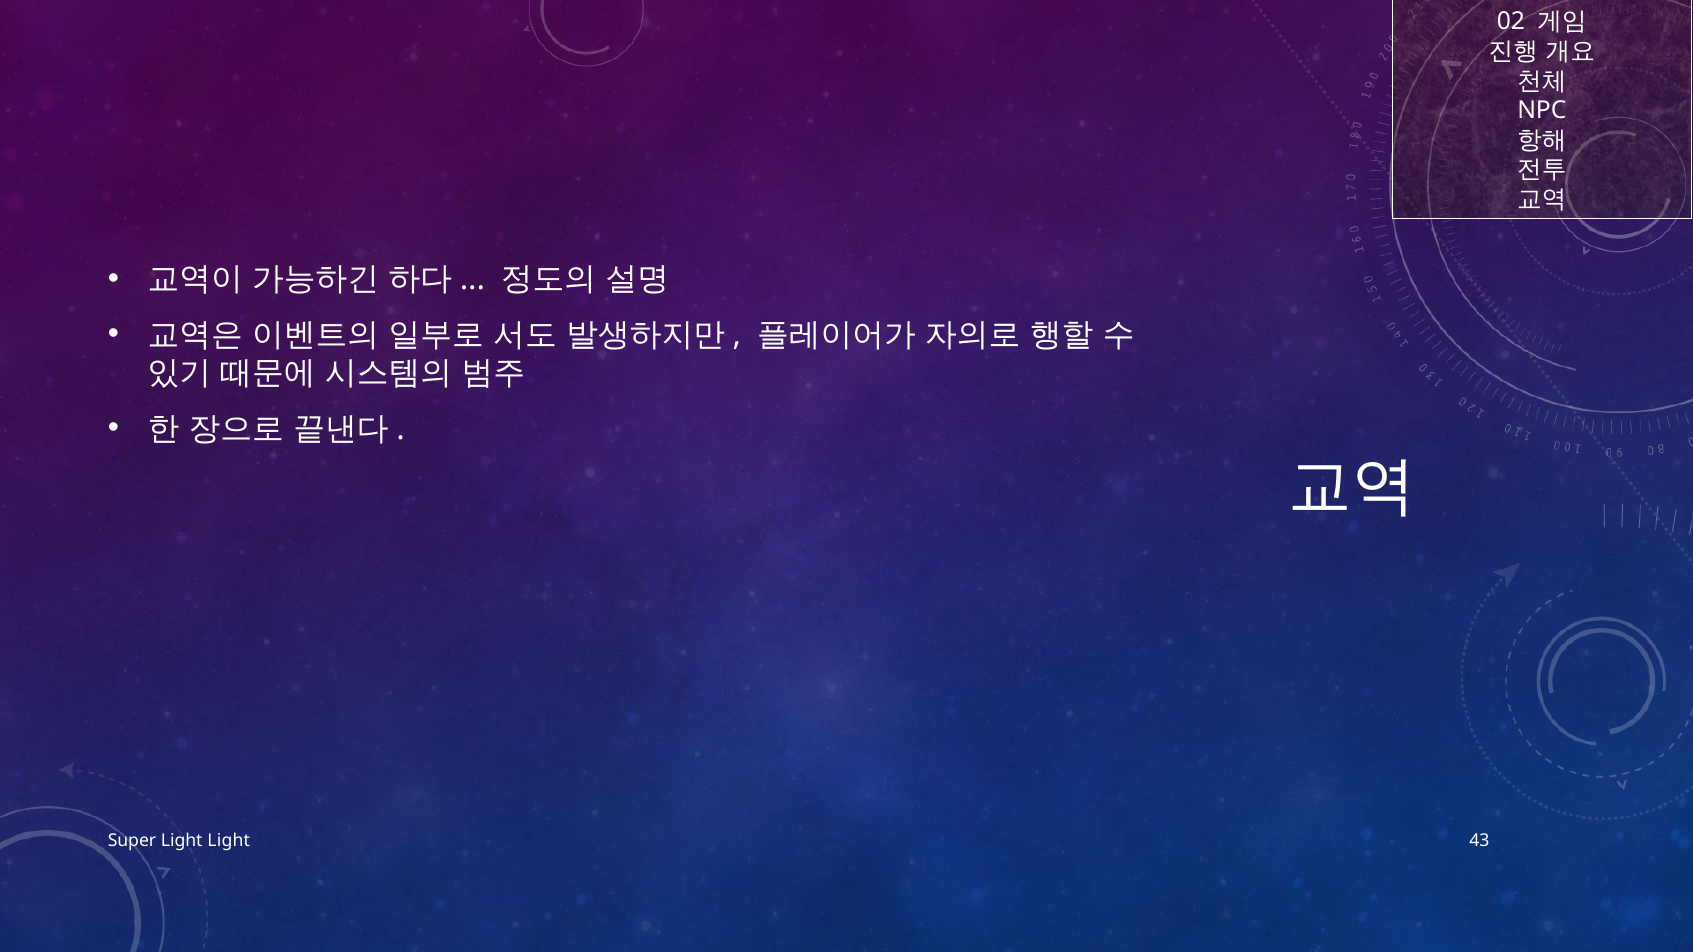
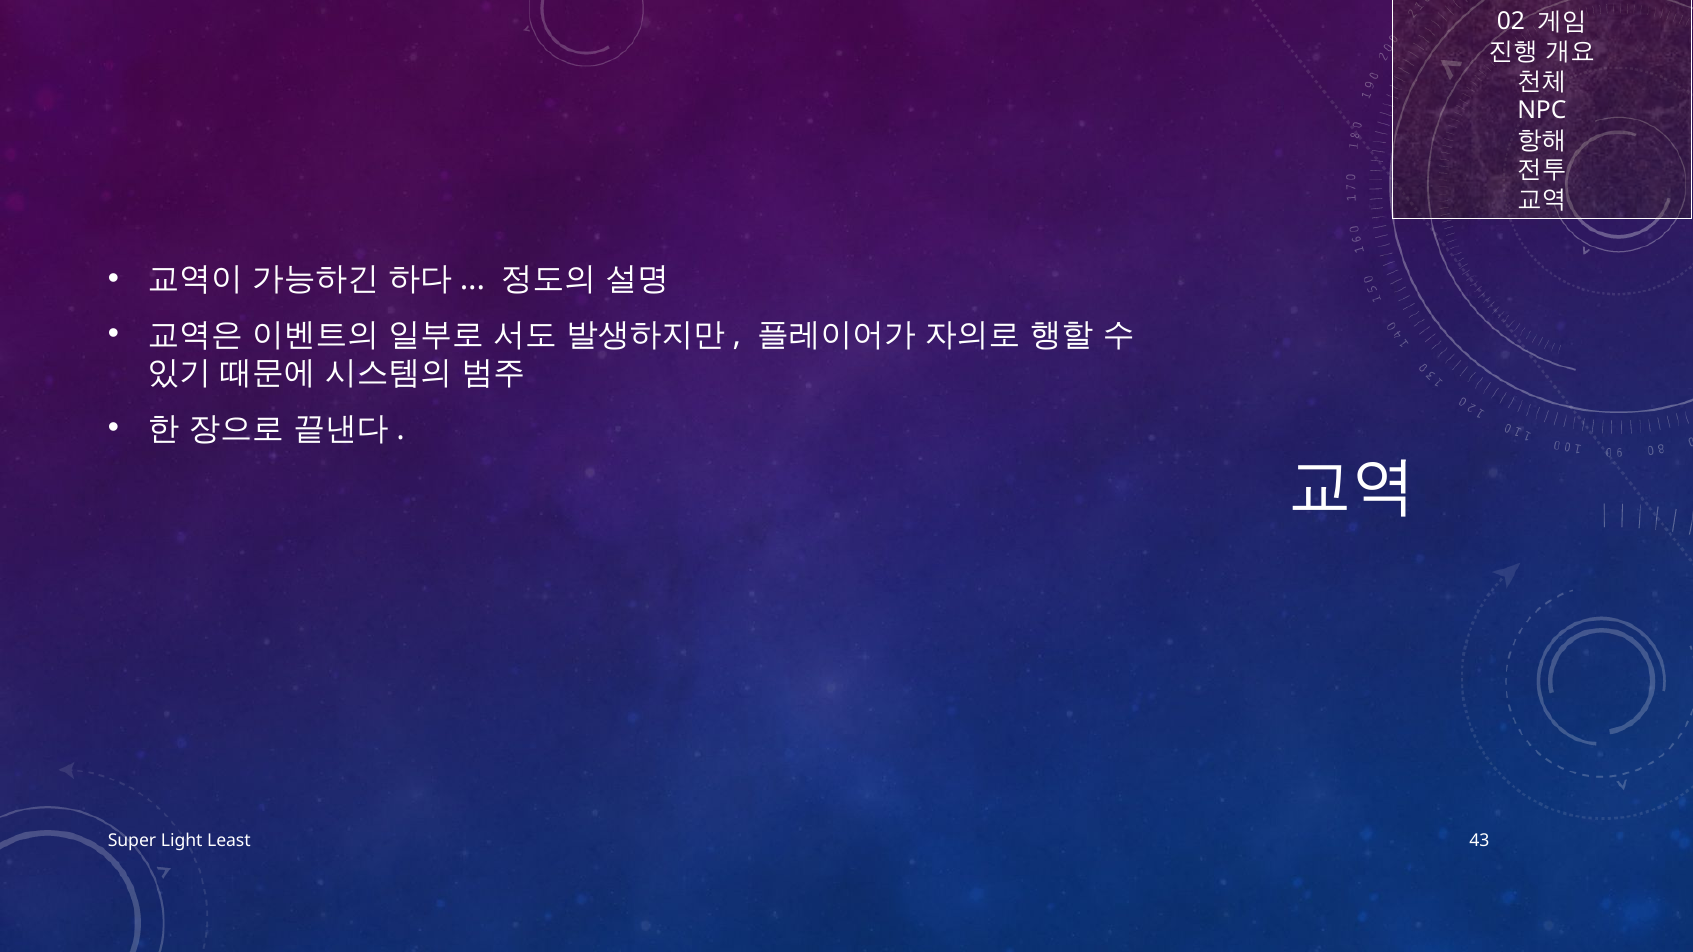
Light Light: Light -> Least
